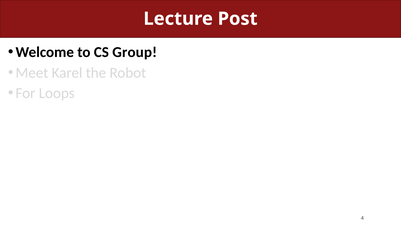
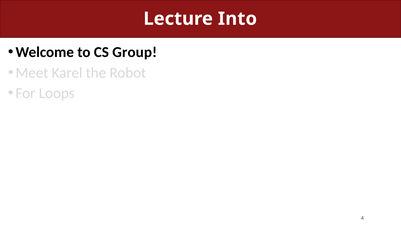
Post: Post -> Into
